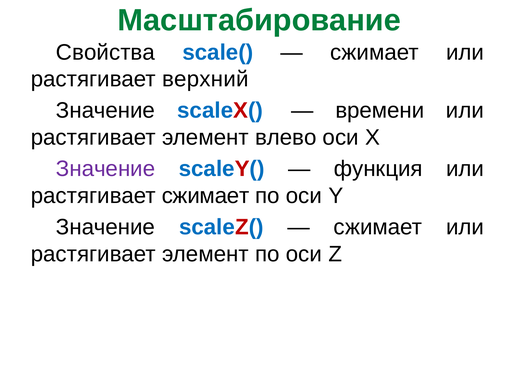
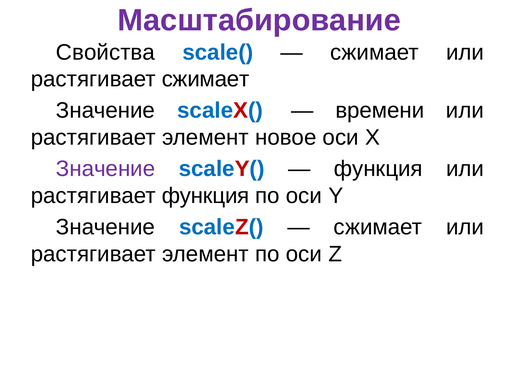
Масштабирование colour: green -> purple
растягивает верхний: верхний -> сжимает
влево: влево -> новое
растягивает сжимает: сжимает -> функция
